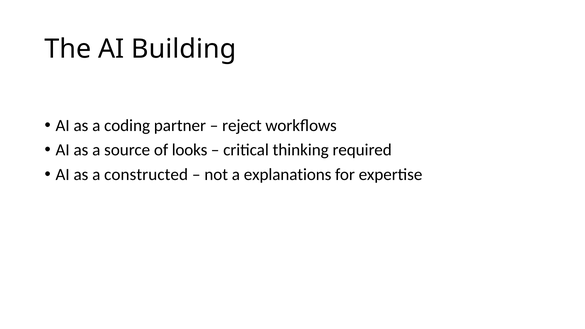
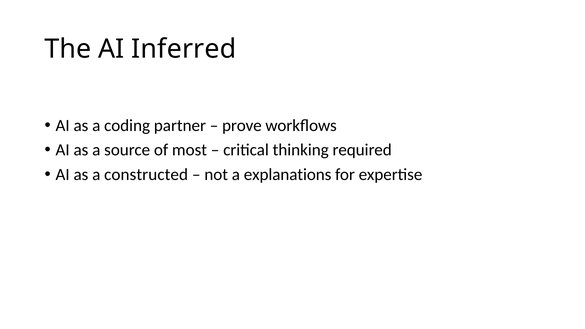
Building: Building -> Inferred
reject: reject -> prove
looks: looks -> most
